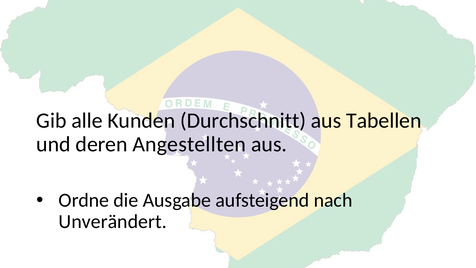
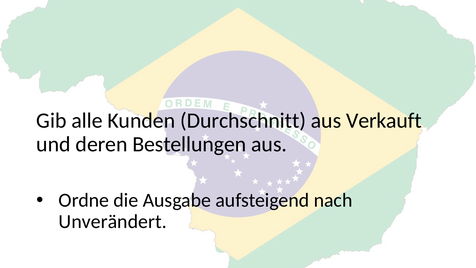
Tabellen: Tabellen -> Verkauft
Angestellten: Angestellten -> Bestellungen
